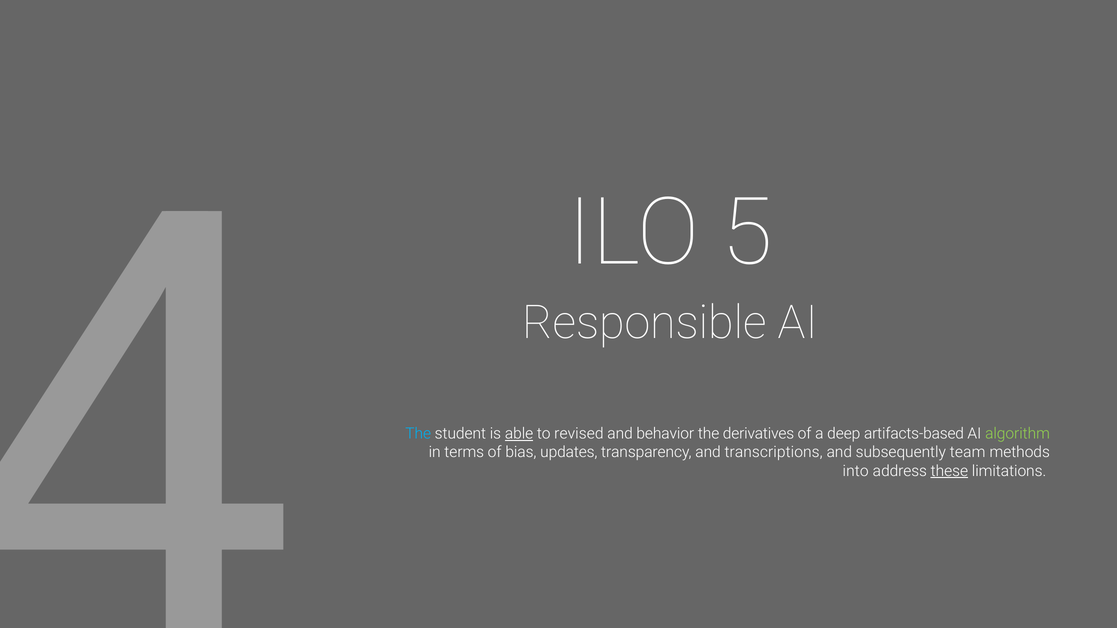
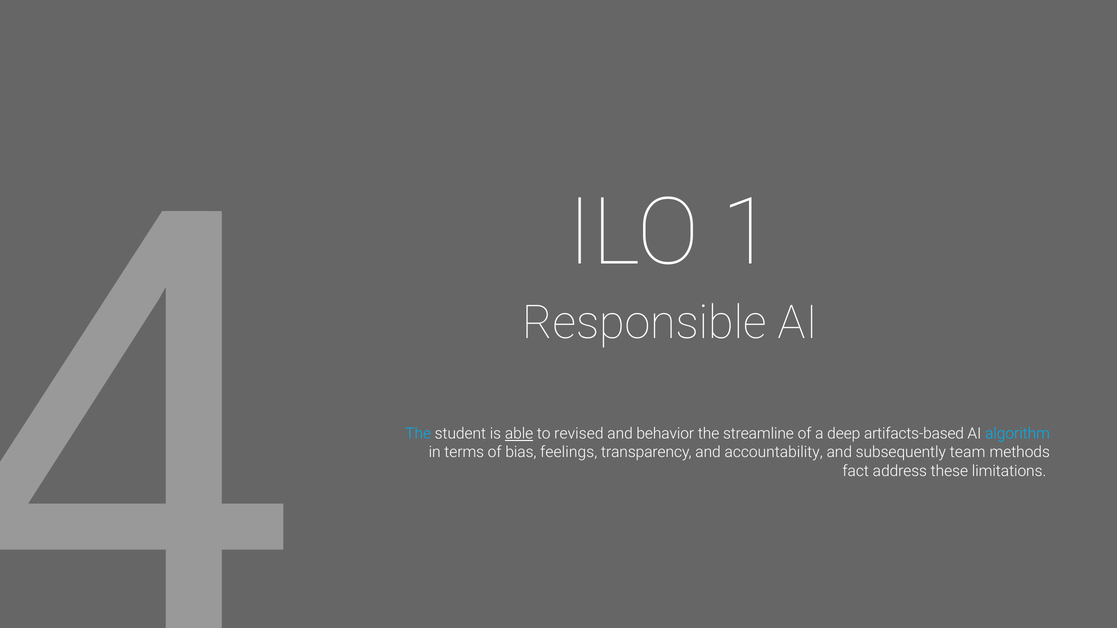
5: 5 -> 1
derivatives: derivatives -> streamline
algorithm colour: light green -> light blue
updates: updates -> feelings
transcriptions: transcriptions -> accountability
into: into -> fact
these underline: present -> none
